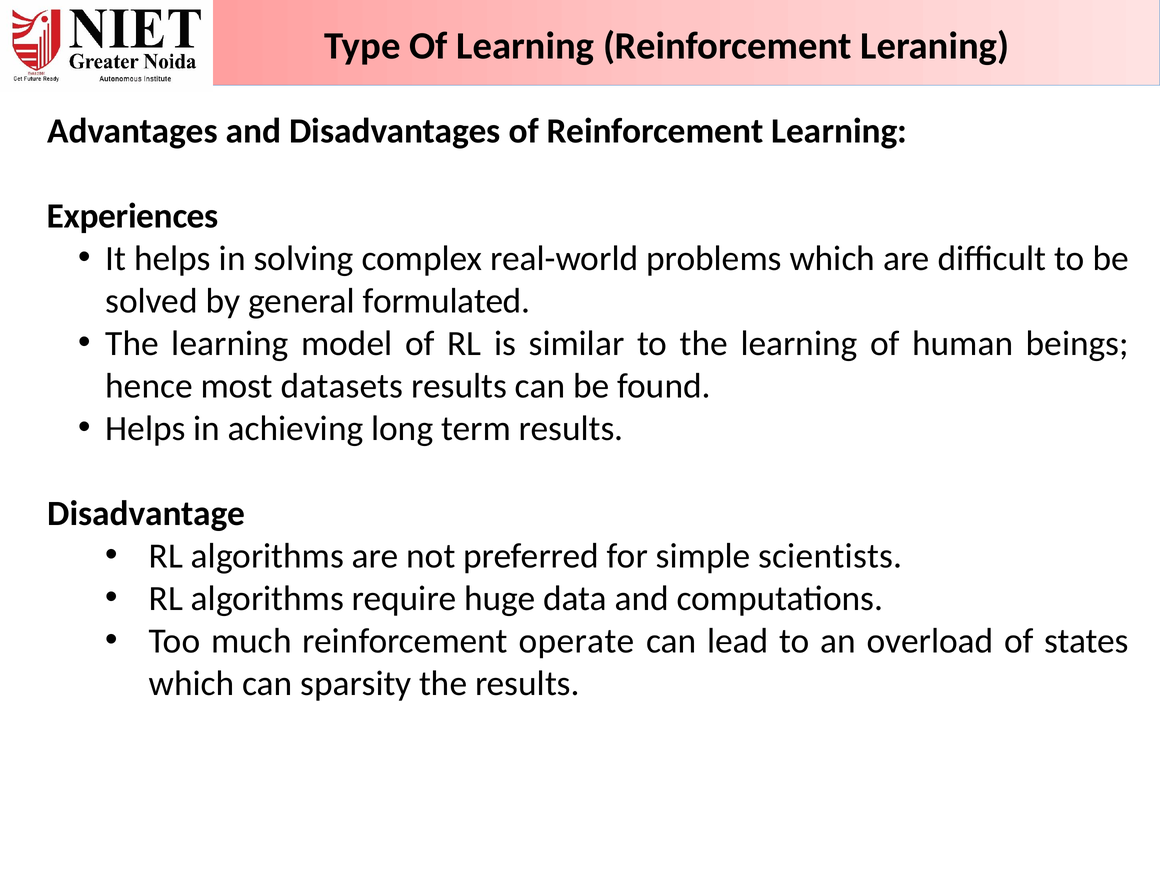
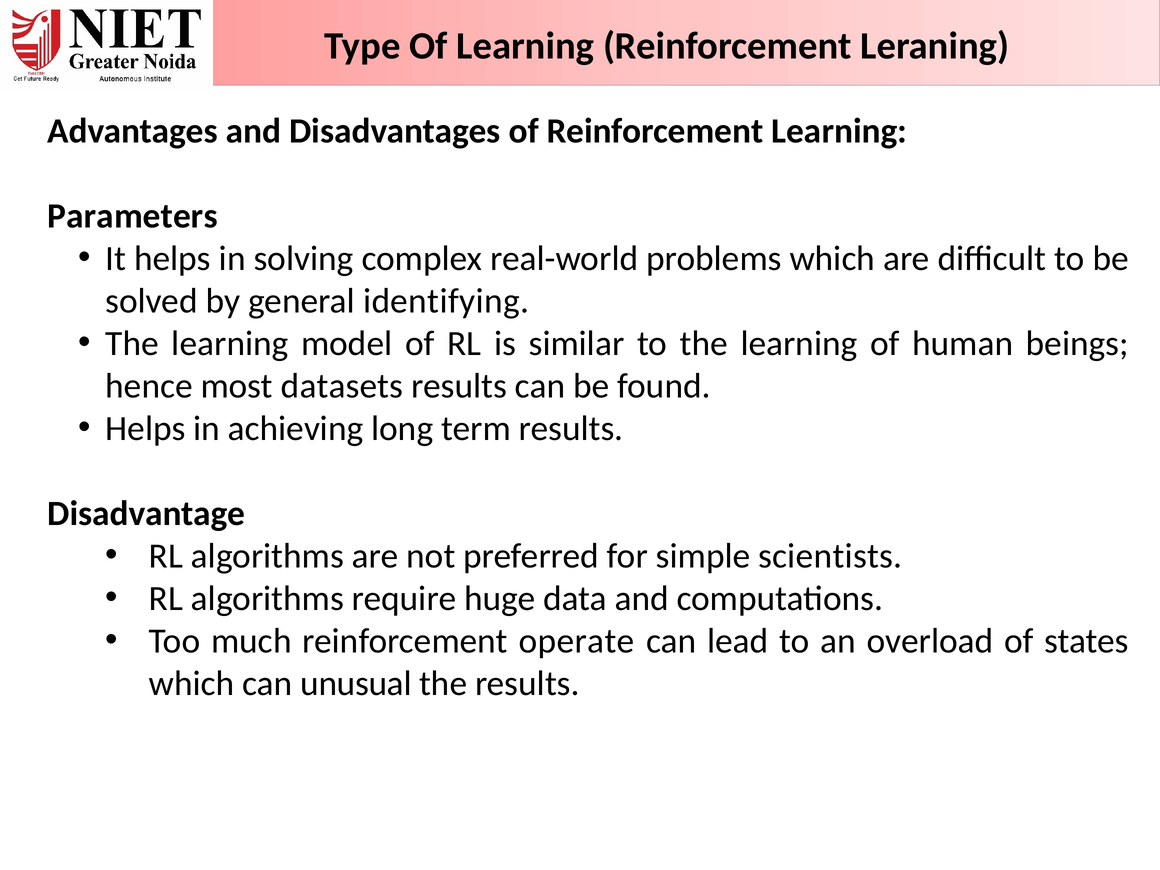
Experiences: Experiences -> Parameters
formulated: formulated -> identifying
sparsity: sparsity -> unusual
